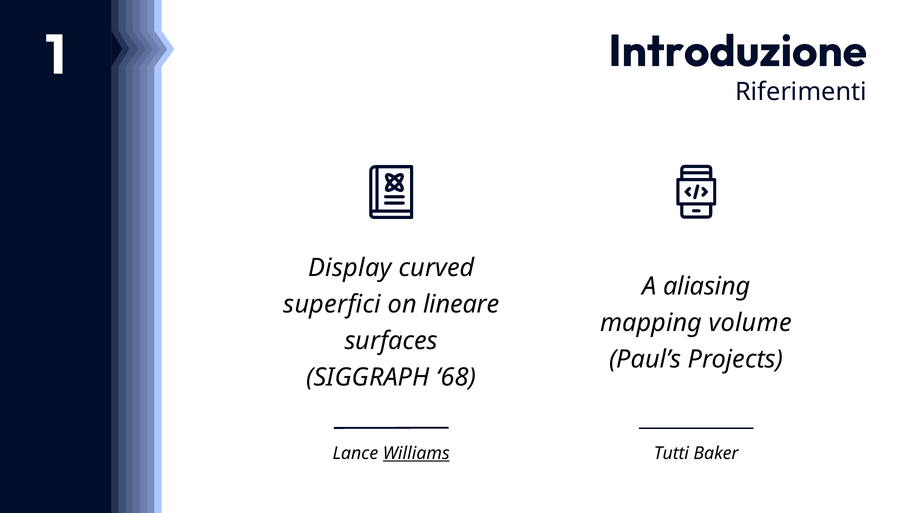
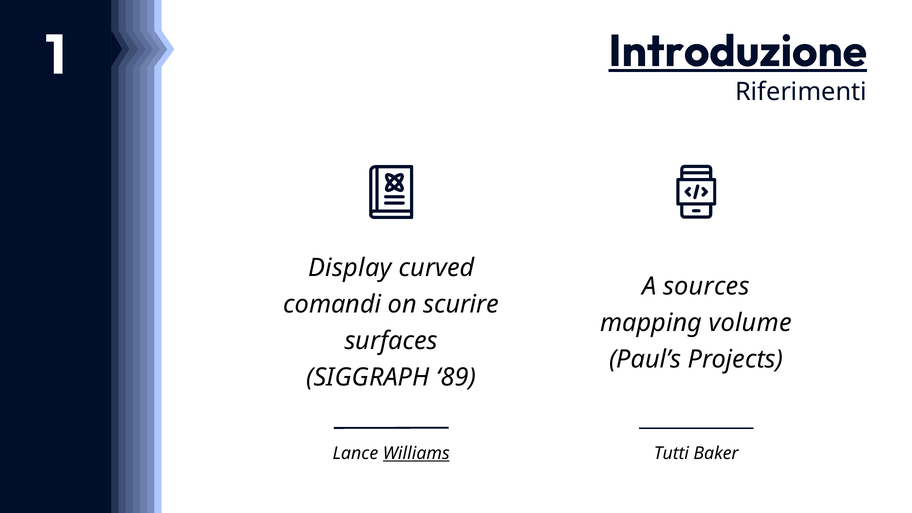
Introduzione underline: none -> present
aliasing: aliasing -> sources
superfici: superfici -> comandi
lineare: lineare -> scurire
68: 68 -> 89
